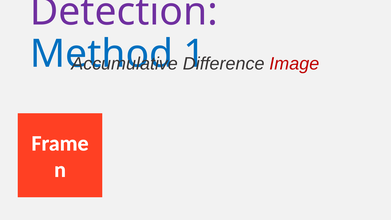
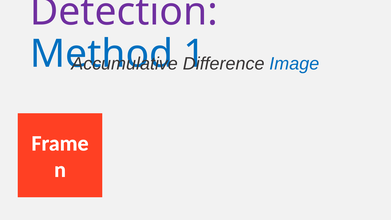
Image colour: red -> blue
